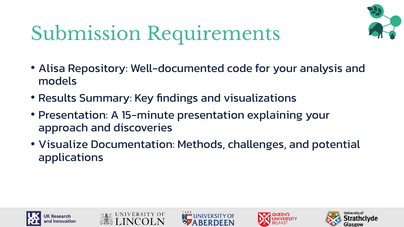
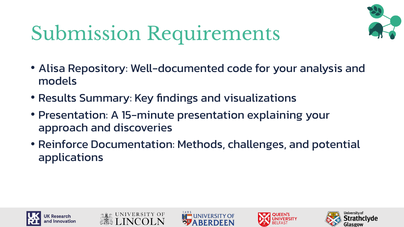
Visualize: Visualize -> Reinforce
